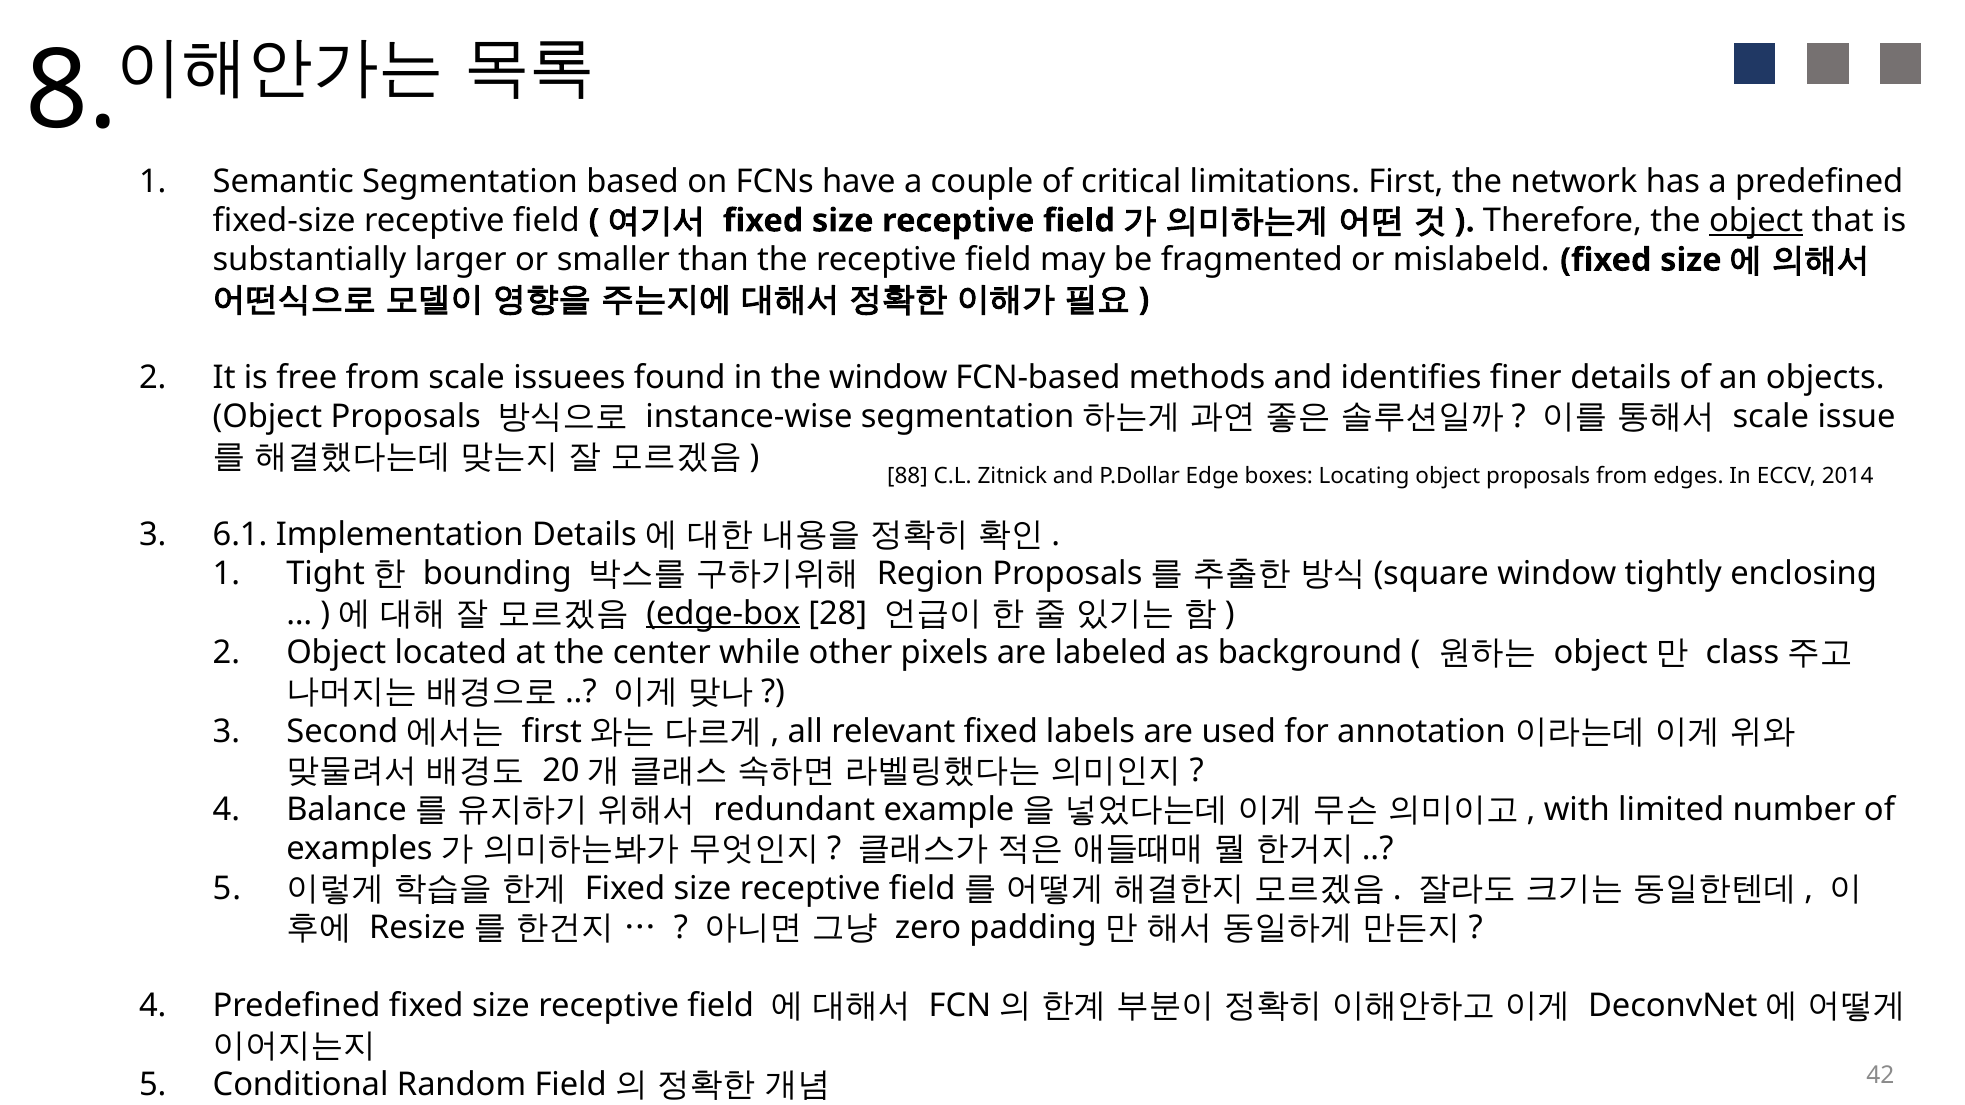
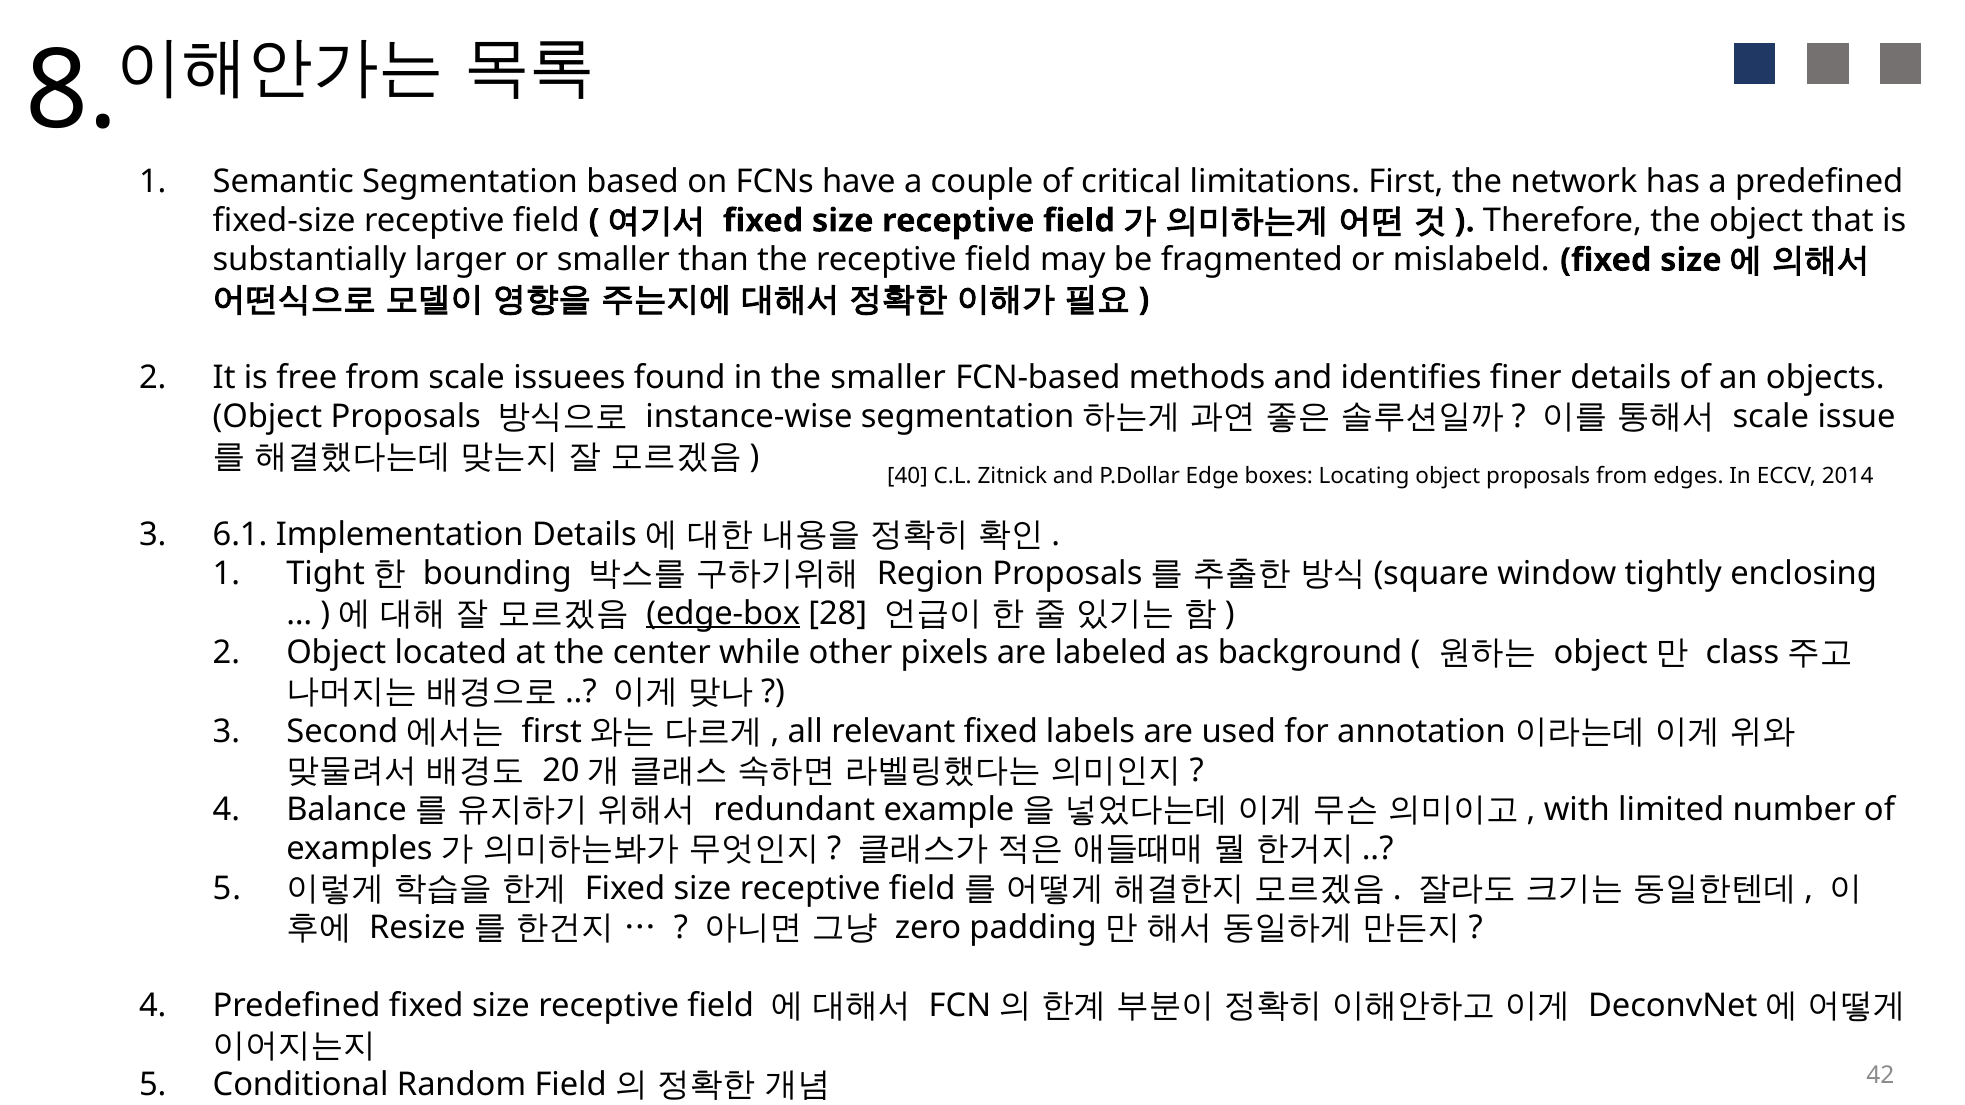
object at (1756, 221) underline: present -> none
the window: window -> smaller
88: 88 -> 40
